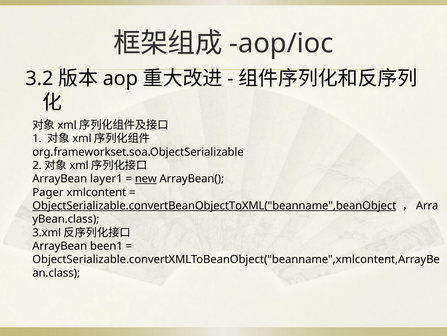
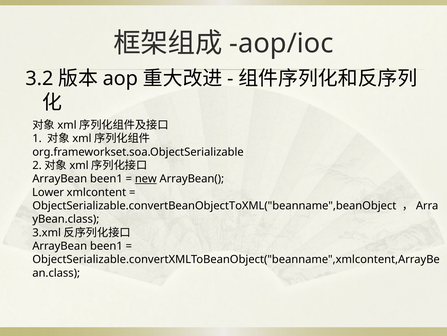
layer1 at (106, 179): layer1 -> been1
Pager: Pager -> Lower
ObjectSerializable.convertBeanObjectToXML("beanname",beanObject underline: present -> none
